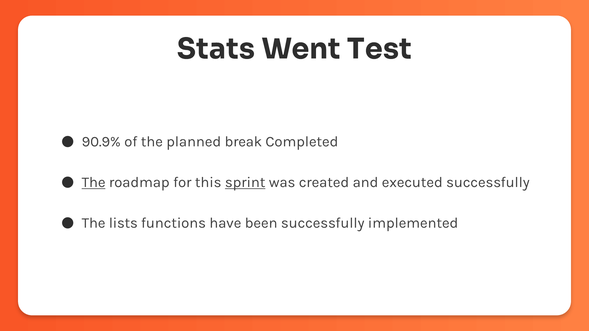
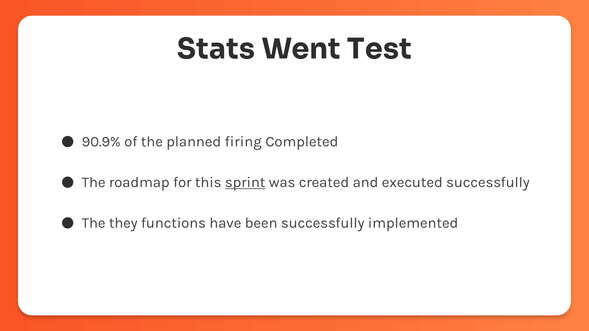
break: break -> firing
The at (94, 182) underline: present -> none
lists: lists -> they
